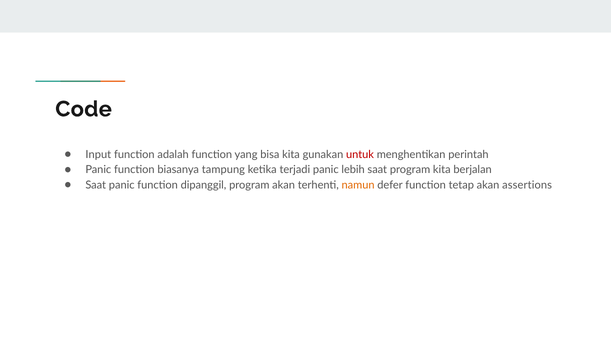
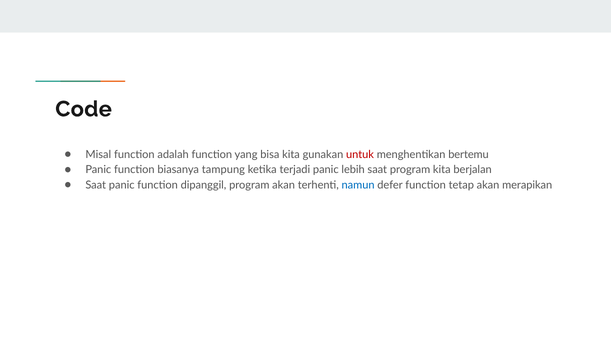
Input: Input -> Misal
perintah: perintah -> bertemu
namun colour: orange -> blue
assertions: assertions -> merapikan
